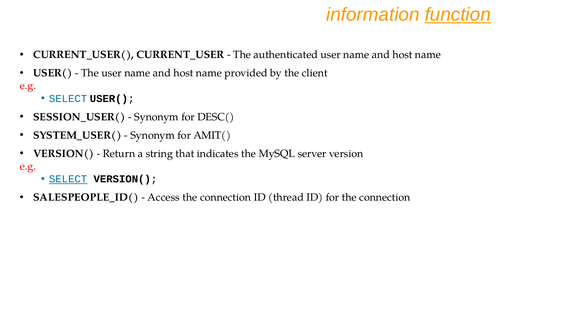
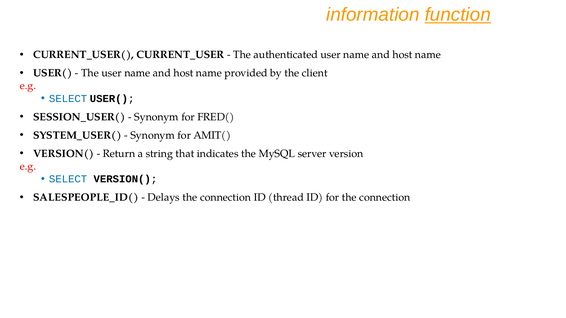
DESC(: DESC( -> FRED(
SELECT at (68, 179) underline: present -> none
Access: Access -> Delays
